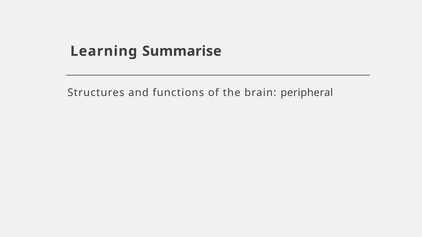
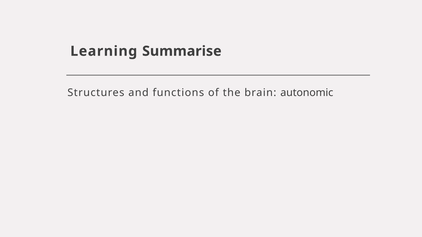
peripheral: peripheral -> autonomic
